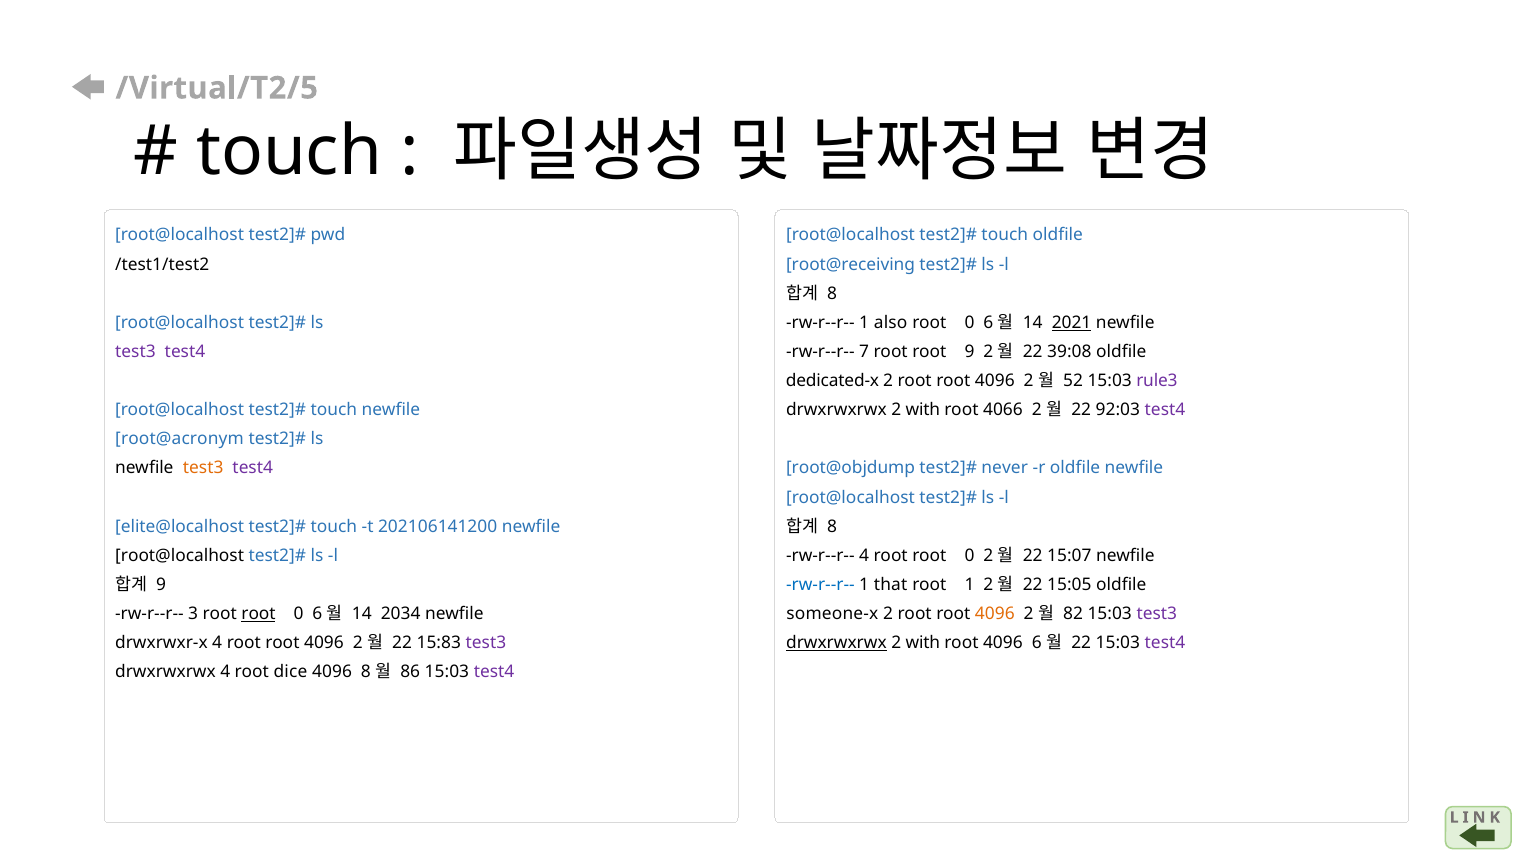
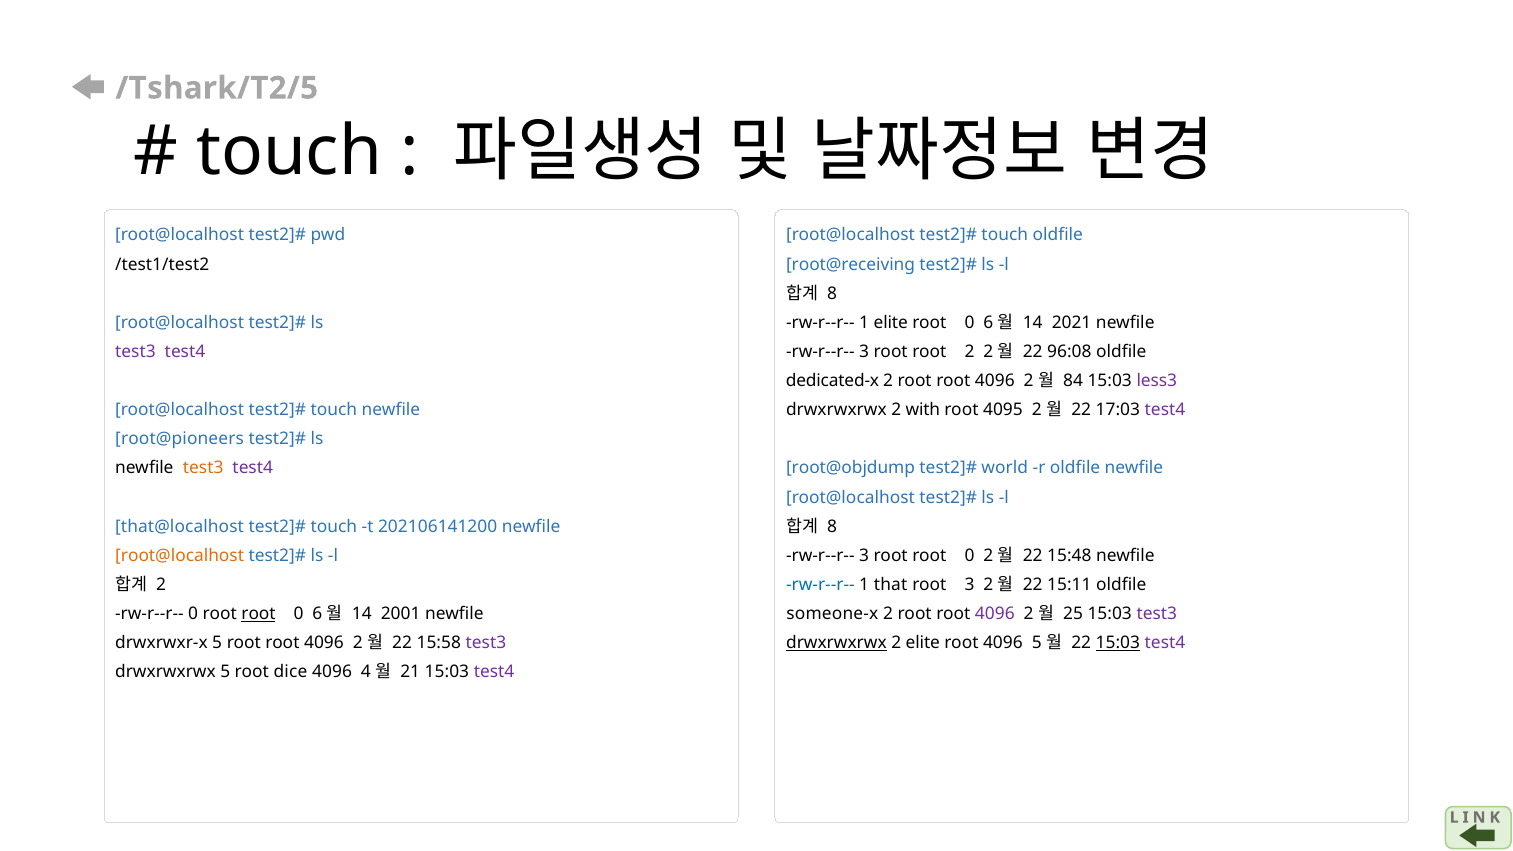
/Virtual/T2/5: /Virtual/T2/5 -> /Tshark/T2/5
1 also: also -> elite
2021 underline: present -> none
7 at (864, 352): 7 -> 3
root 9: 9 -> 2
39:08: 39:08 -> 96:08
52: 52 -> 84
rule3: rule3 -> less3
4066: 4066 -> 4095
92:03: 92:03 -> 17:03
root@acronym: root@acronym -> root@pioneers
never: never -> world
elite@localhost: elite@localhost -> that@localhost
root@localhost at (180, 556) colour: black -> orange
4 at (864, 556): 4 -> 3
15:07: 15:07 -> 15:48
9 at (161, 585): 9 -> 2
root 1: 1 -> 3
15:05: 15:05 -> 15:11
rw-r--r-- 3: 3 -> 0
2034: 2034 -> 2001
4096 at (995, 614) colour: orange -> purple
82: 82 -> 25
drwxrwxr-x 4: 4 -> 5
15:83: 15:83 -> 15:58
with at (923, 643): with -> elite
4096 6: 6 -> 5
15:03 at (1118, 643) underline: none -> present
drwxrwxrwx 4: 4 -> 5
4096 8: 8 -> 4
86: 86 -> 21
